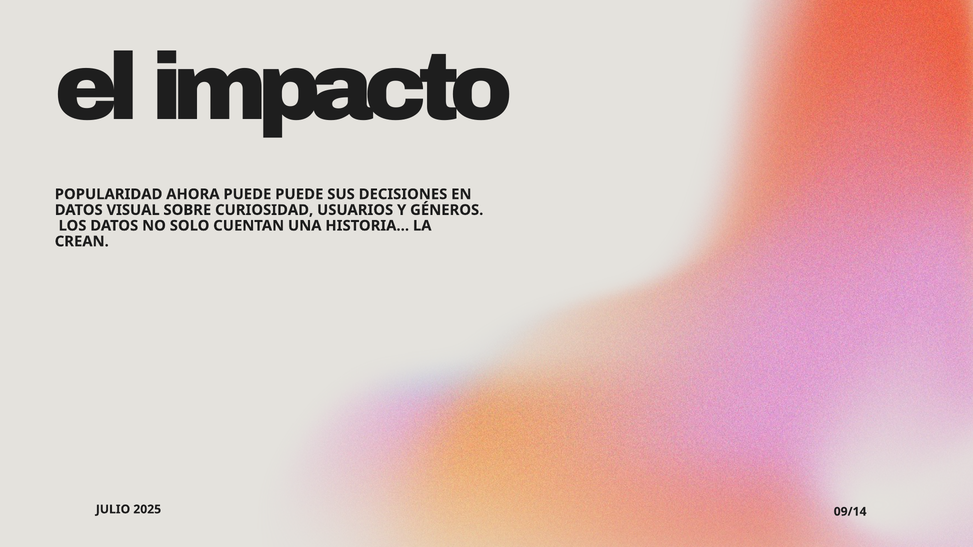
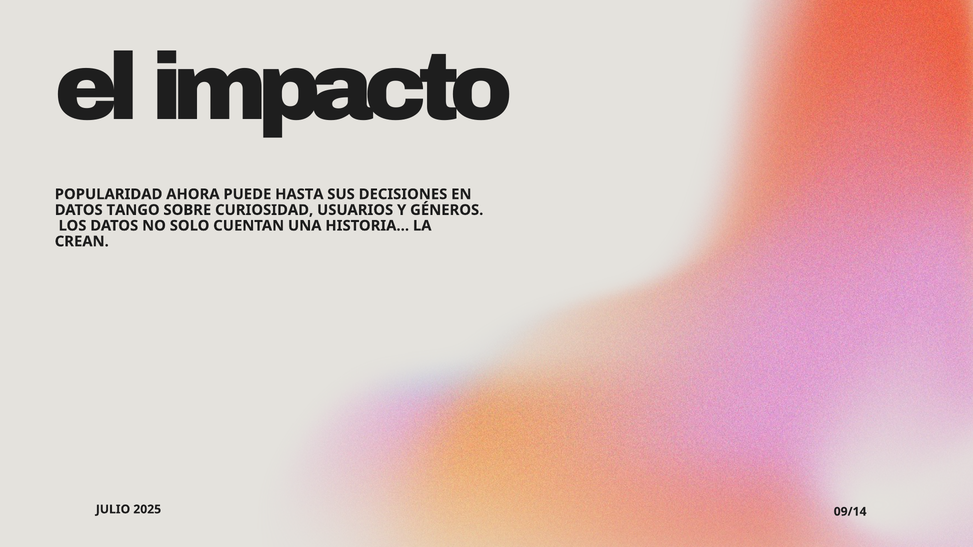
PUEDE PUEDE: PUEDE -> HASTA
VISUAL: VISUAL -> TANGO
